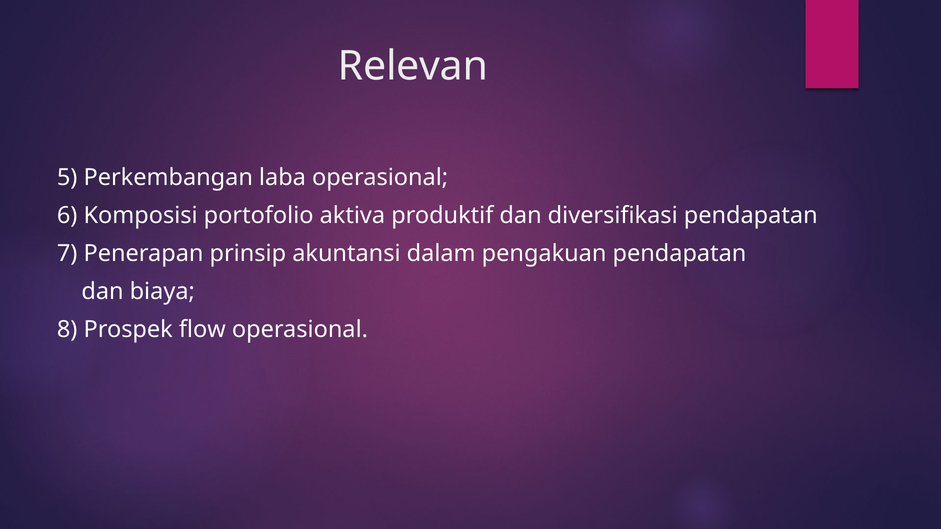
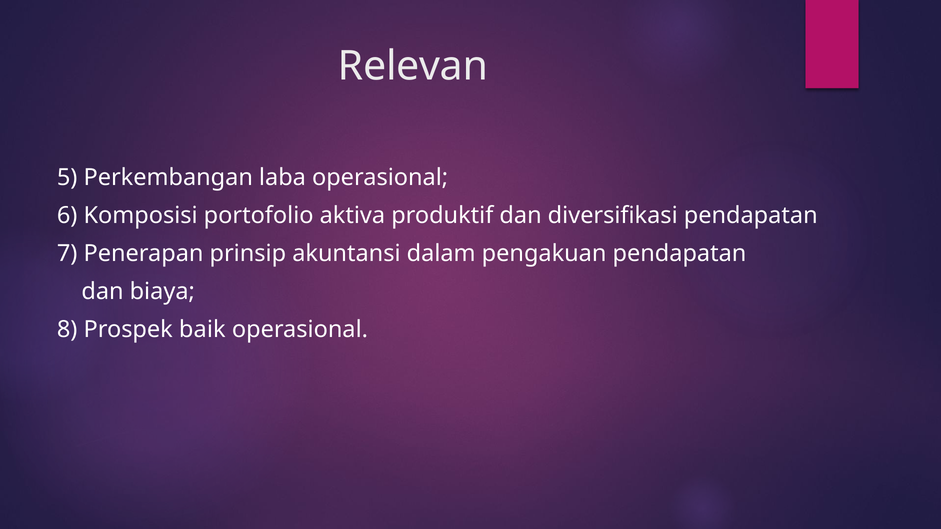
flow: flow -> baik
